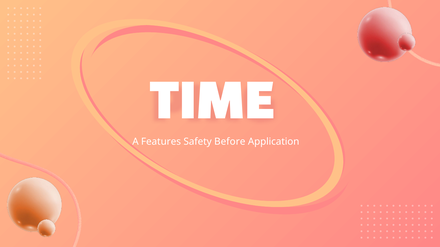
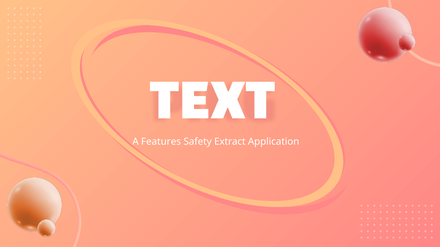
TIME: TIME -> TEXT
Before: Before -> Extract
